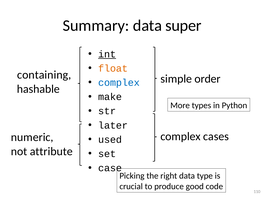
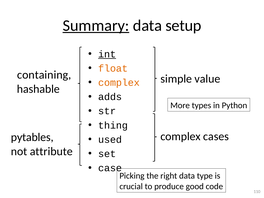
Summary underline: none -> present
super: super -> setup
order: order -> value
complex at (119, 83) colour: blue -> orange
make: make -> adds
later: later -> thing
numeric: numeric -> pytables
